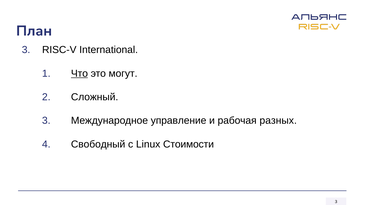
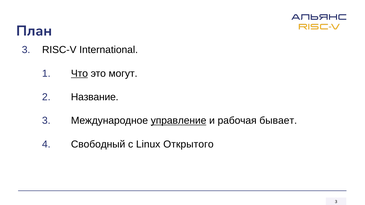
Сложный: Сложный -> Название
управление underline: none -> present
разных: разных -> бывает
Стоимости: Стоимости -> Открытого
